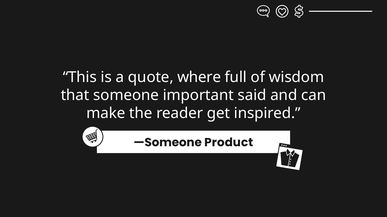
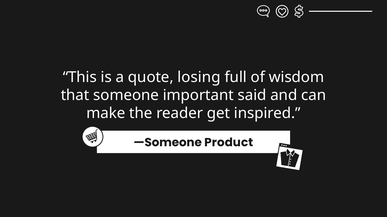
where: where -> losing
